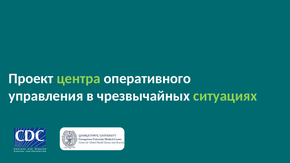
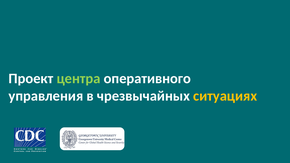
ситуациях colour: light green -> yellow
